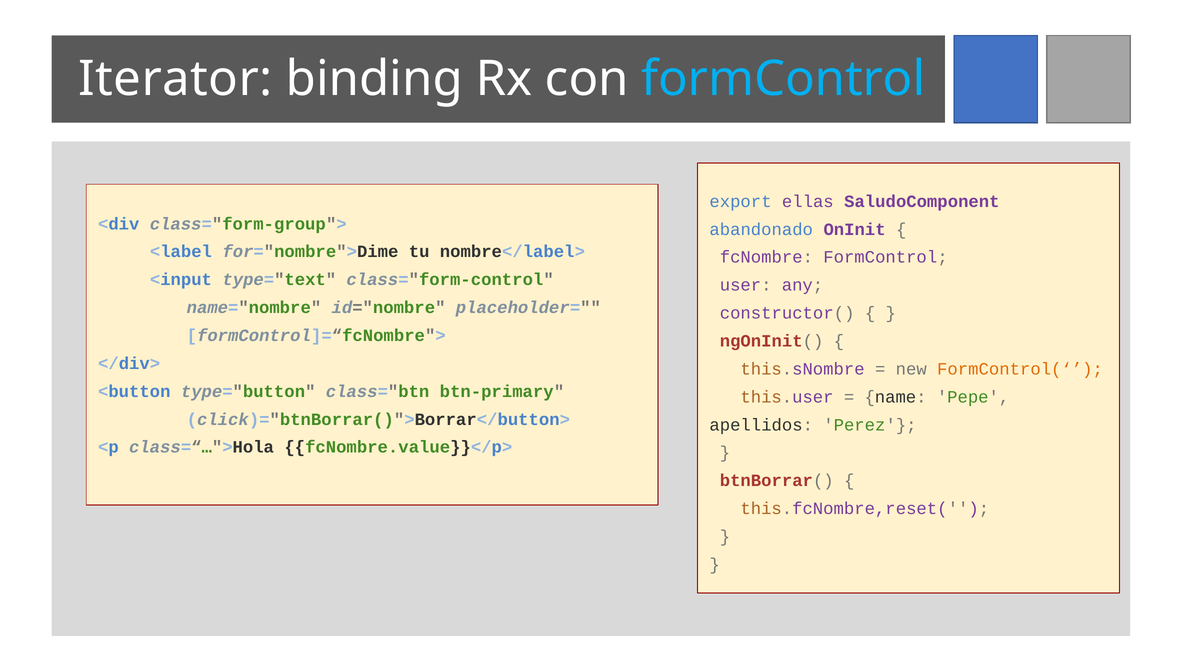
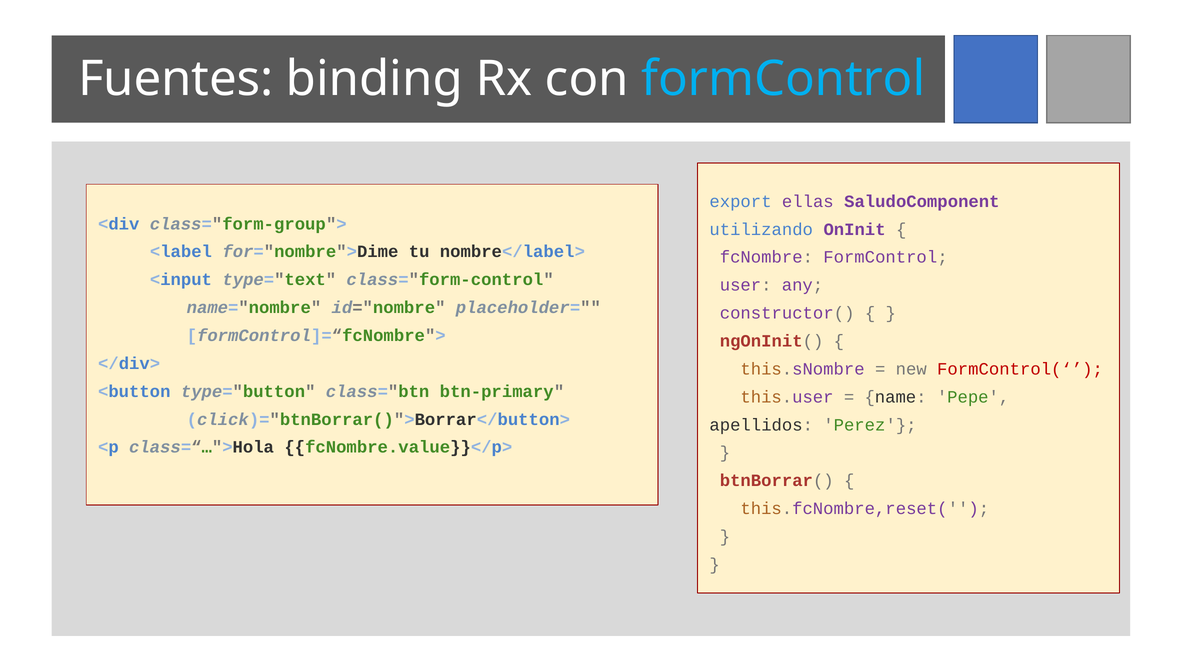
Iterator: Iterator -> Fuentes
abandonado: abandonado -> utilizando
FormControl(‘ colour: orange -> red
